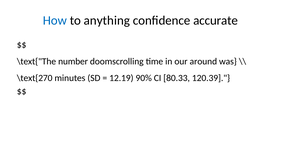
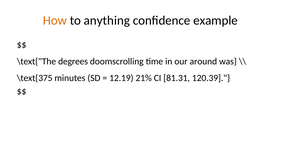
How colour: blue -> orange
accurate: accurate -> example
number: number -> degrees
\text{270: \text{270 -> \text{375
90%: 90% -> 21%
80.33: 80.33 -> 81.31
